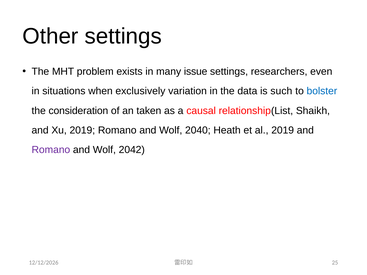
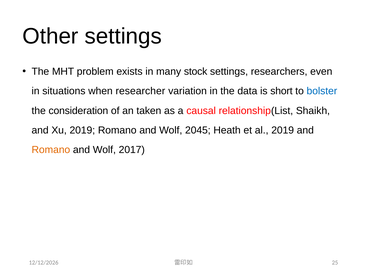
issue: issue -> stock
exclusively: exclusively -> researcher
such: such -> short
2040: 2040 -> 2045
Romano at (51, 150) colour: purple -> orange
2042: 2042 -> 2017
